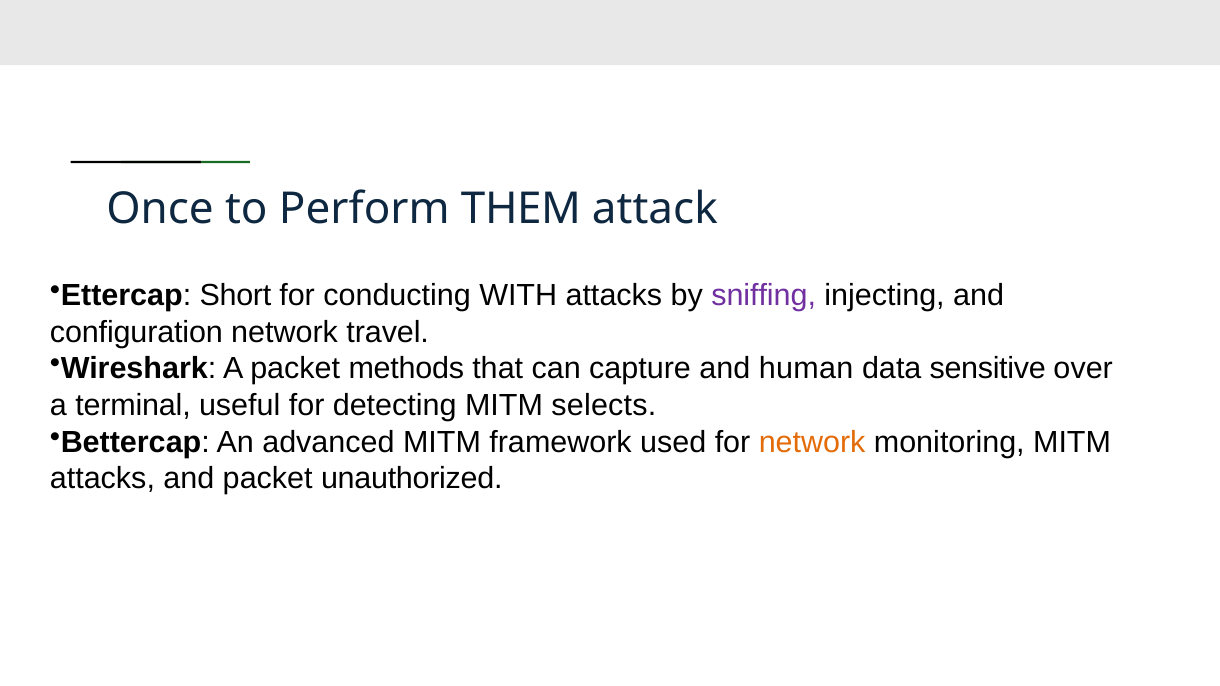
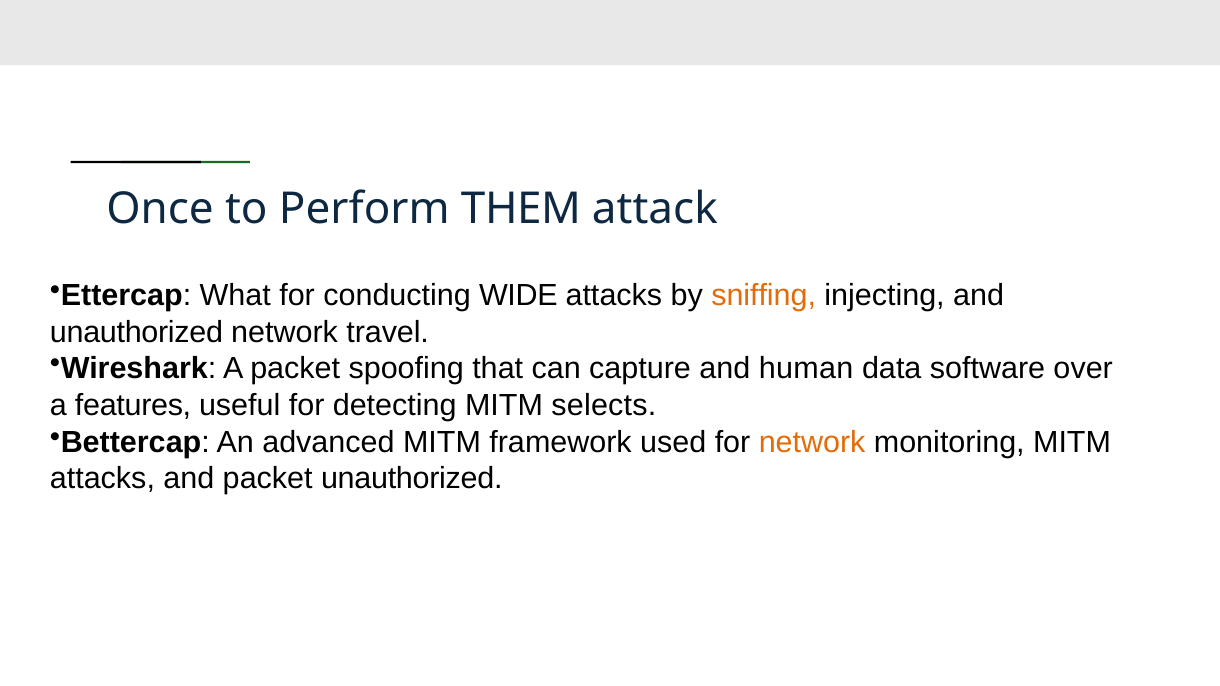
Short: Short -> What
WITH: WITH -> WIDE
sniffing colour: purple -> orange
configuration at (136, 332): configuration -> unauthorized
methods: methods -> spoofing
sensitive: sensitive -> software
terminal: terminal -> features
